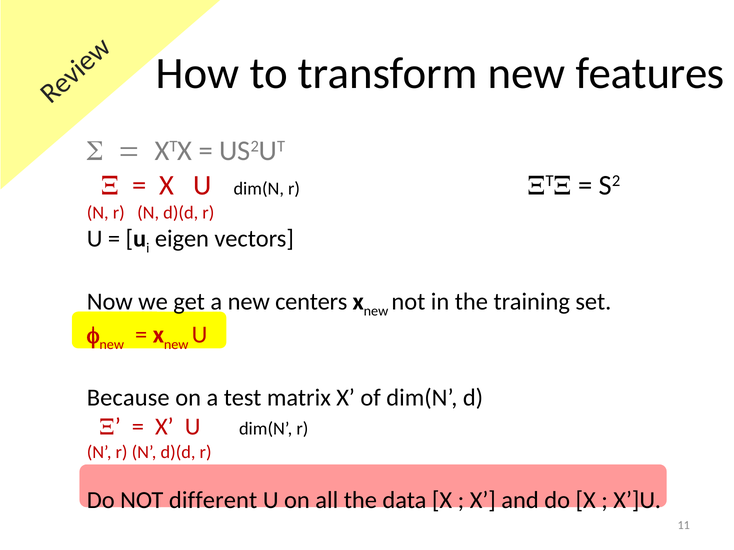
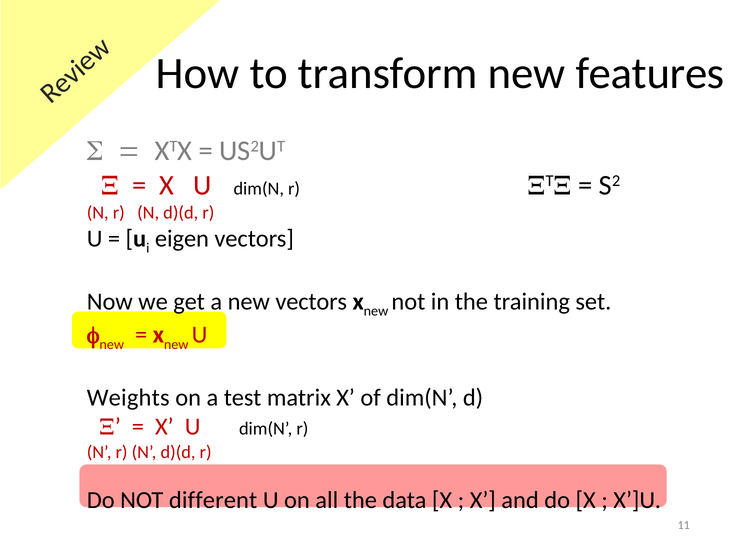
new centers: centers -> vectors
Because: Because -> Weights
